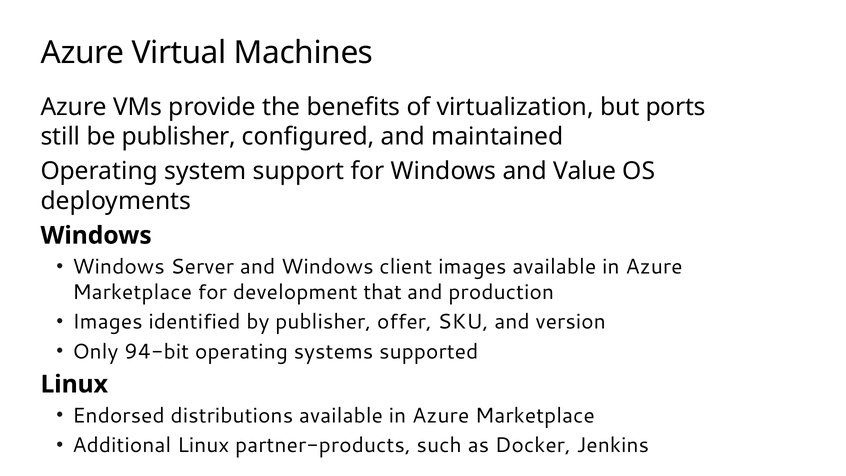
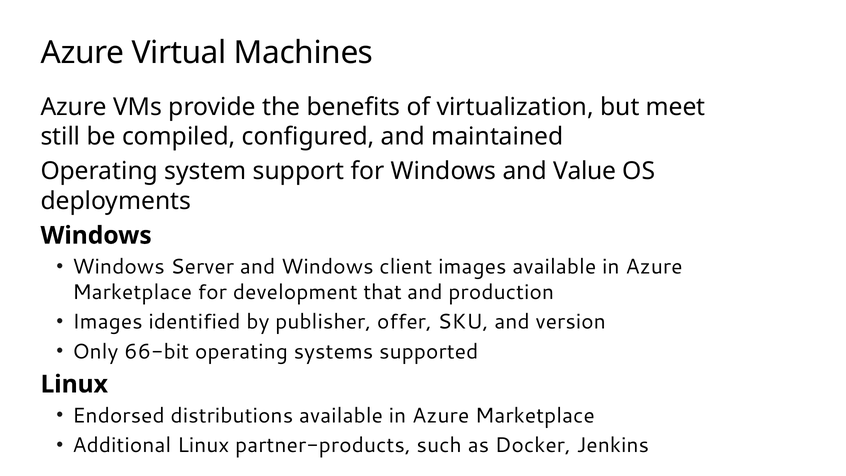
ports: ports -> meet
be publisher: publisher -> compiled
94-bit: 94-bit -> 66-bit
